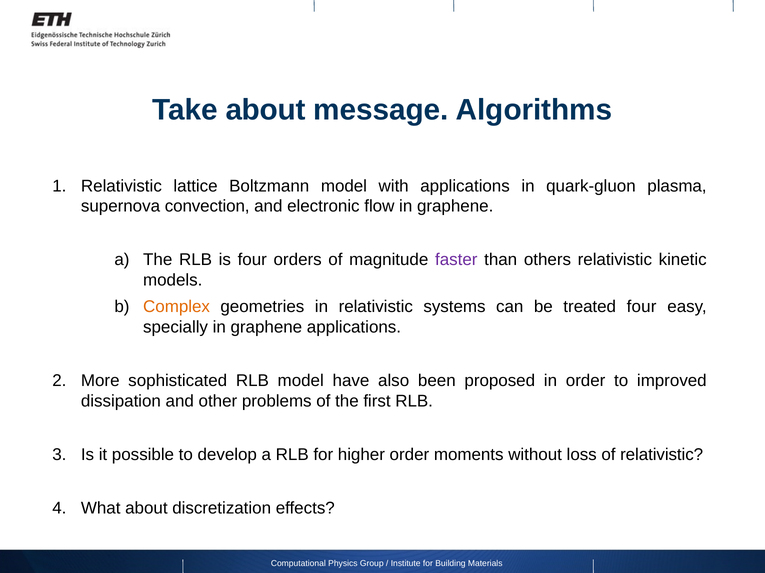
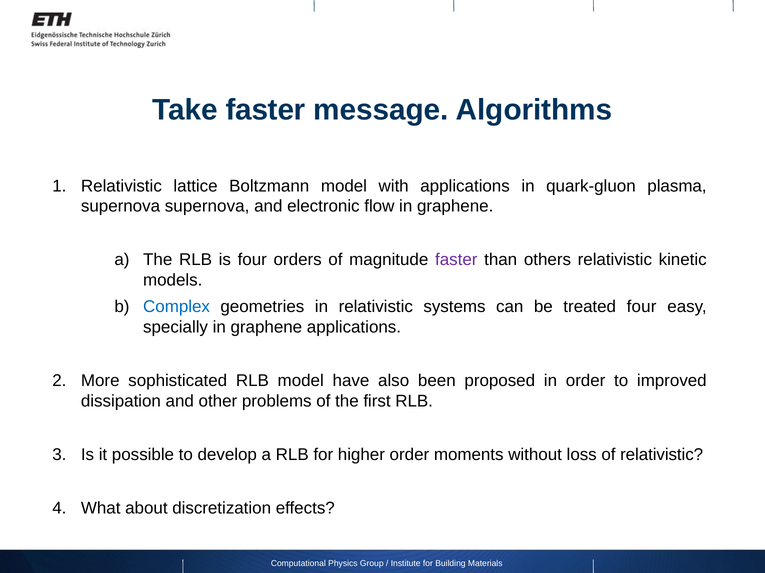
Take about: about -> faster
supernova convection: convection -> supernova
Complex colour: orange -> blue
